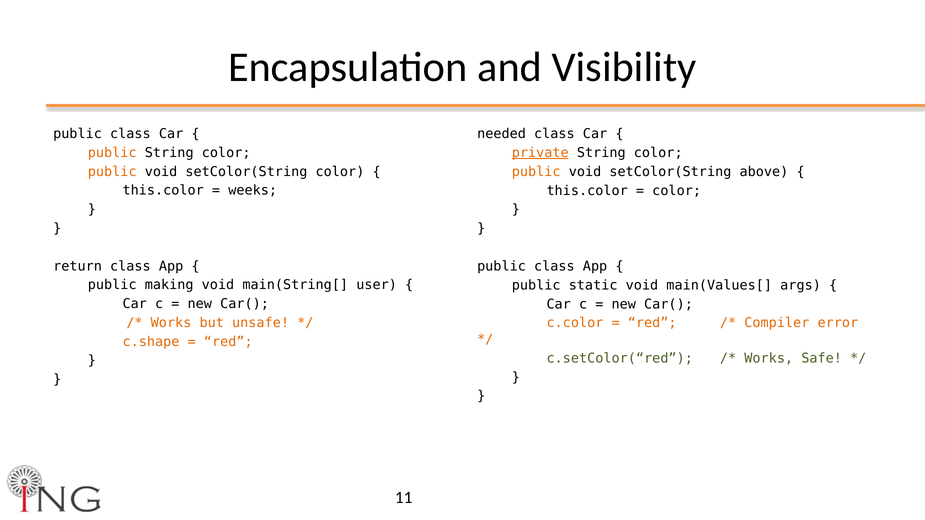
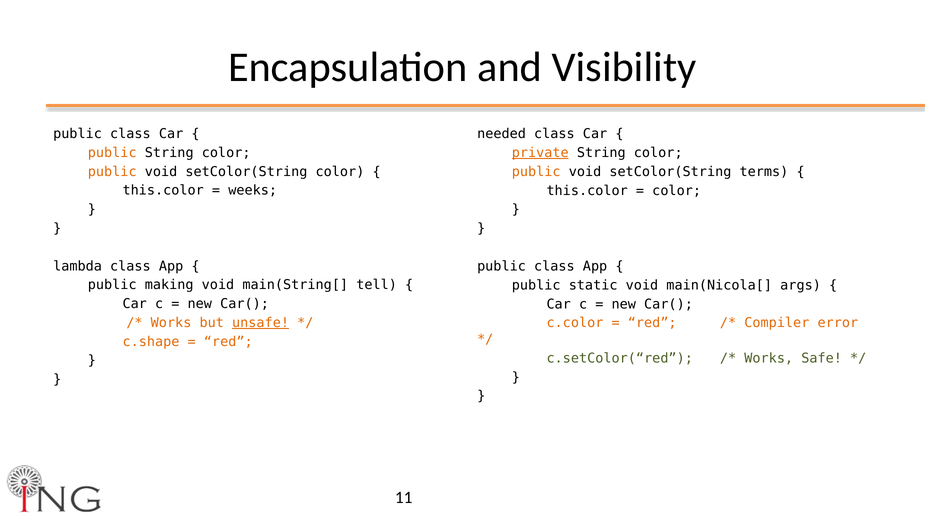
above: above -> terms
return: return -> lambda
user: user -> tell
main(Values[: main(Values[ -> main(Nicola[
unsafe underline: none -> present
